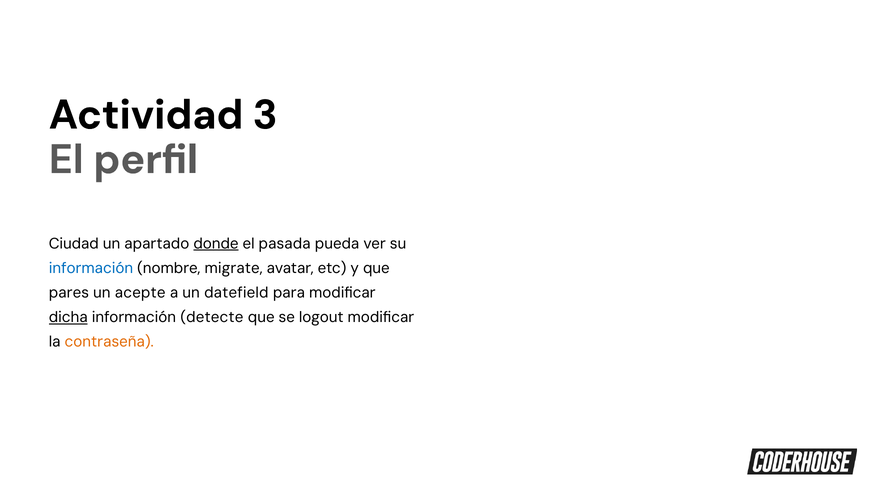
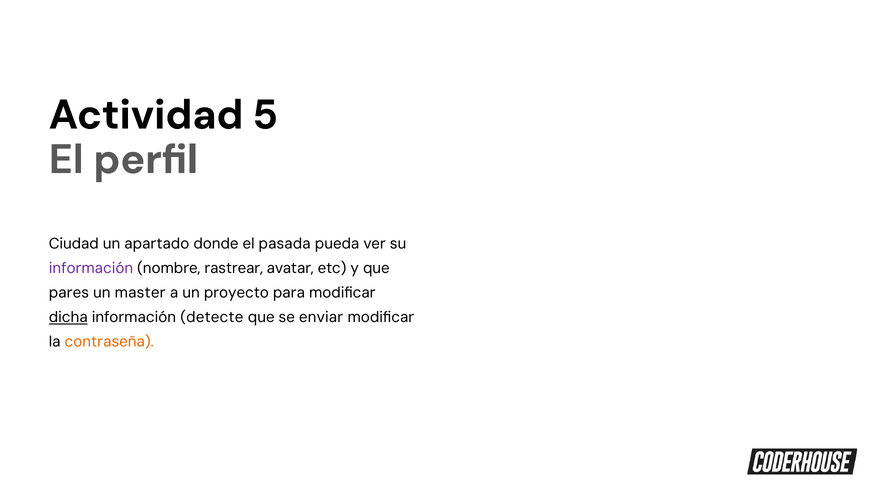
3: 3 -> 5
donde underline: present -> none
información at (91, 268) colour: blue -> purple
migrate: migrate -> rastrear
acepte: acepte -> master
datefield: datefield -> proyecto
logout: logout -> enviar
